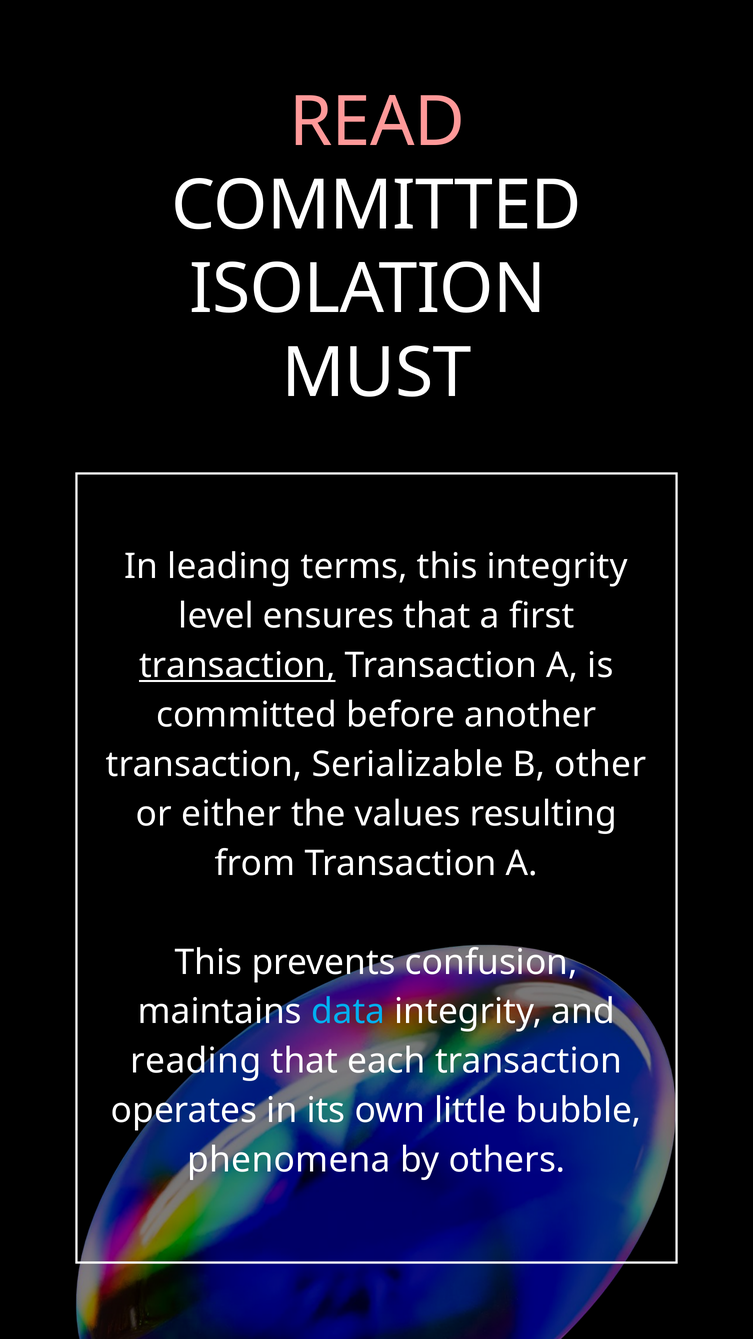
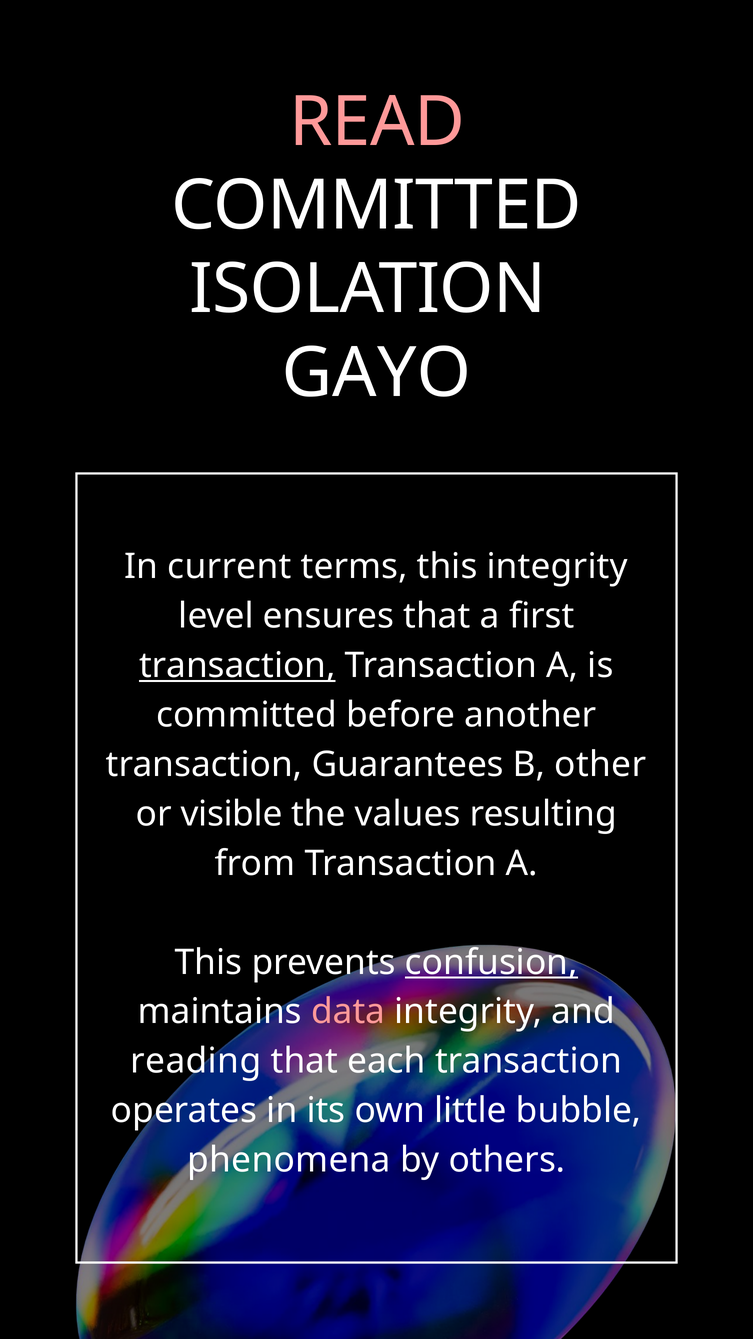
MUST: MUST -> GAYO
leading: leading -> current
Serializable: Serializable -> Guarantees
either: either -> visible
confusion underline: none -> present
data colour: light blue -> pink
